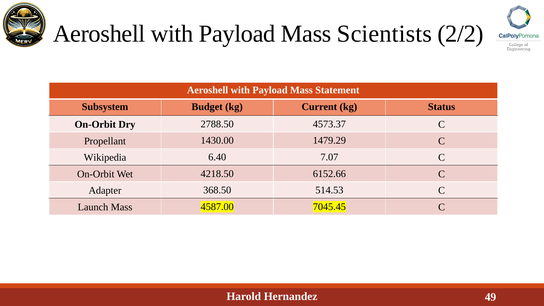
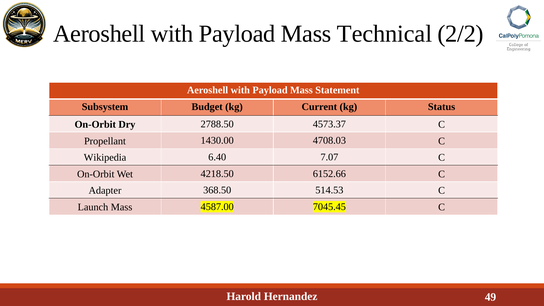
Scientists: Scientists -> Technical
1479.29: 1479.29 -> 4708.03
